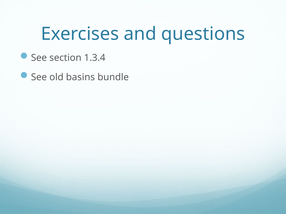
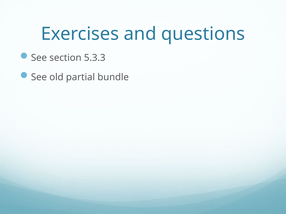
1.3.4: 1.3.4 -> 5.3.3
basins: basins -> partial
